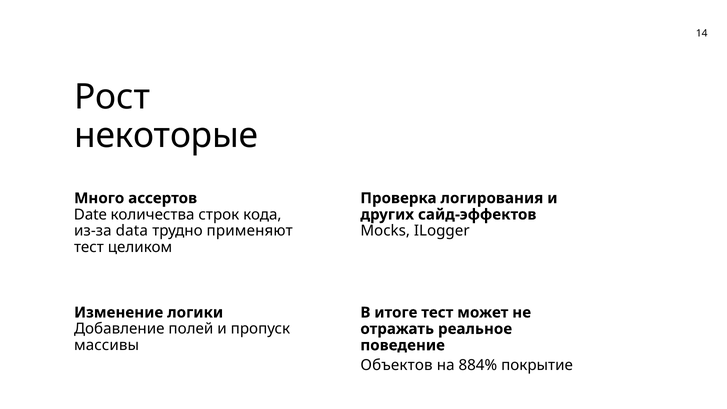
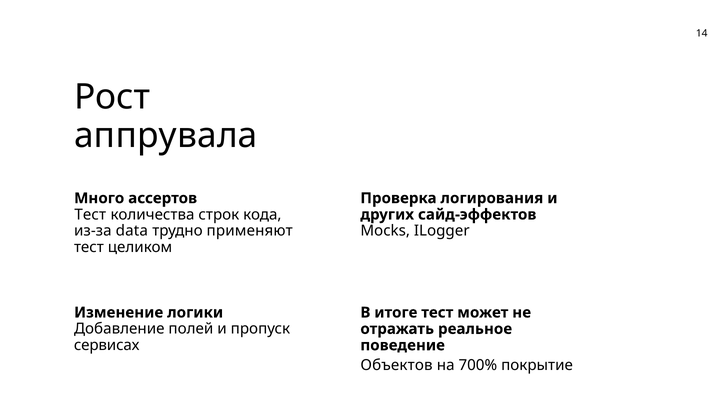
некоторые: некоторые -> аппрувала
Date at (90, 215): Date -> Тест
массивы: массивы -> сервисах
884%: 884% -> 700%
